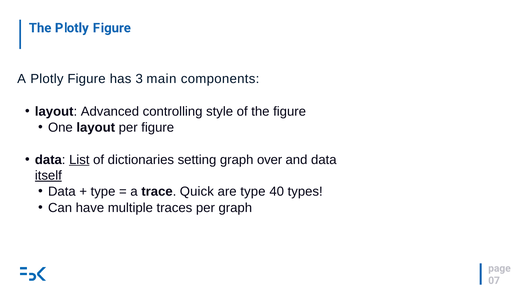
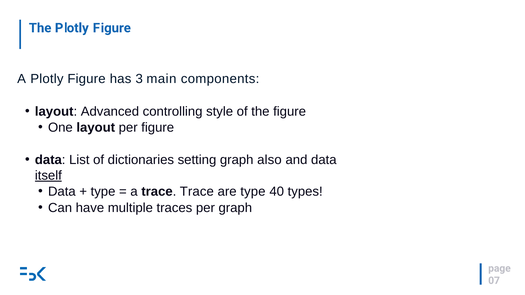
List underline: present -> none
over: over -> also
trace Quick: Quick -> Trace
